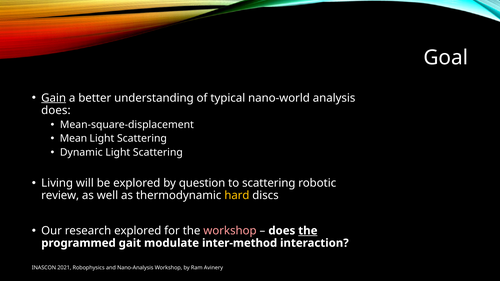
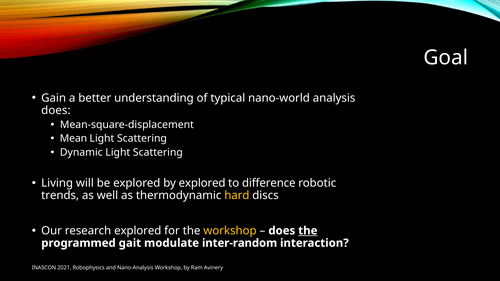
Gain underline: present -> none
by question: question -> explored
to scattering: scattering -> difference
review: review -> trends
workshop at (230, 231) colour: pink -> yellow
inter-method: inter-method -> inter-random
